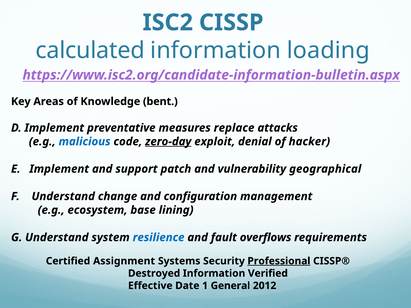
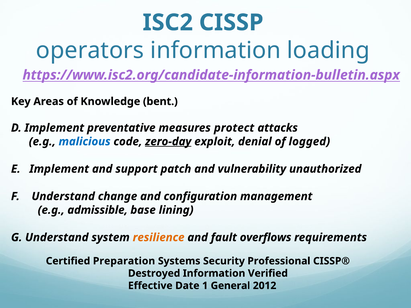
calculated: calculated -> operators
replace: replace -> protect
hacker: hacker -> logged
geographical: geographical -> unauthorized
ecosystem: ecosystem -> admissible
resilience colour: blue -> orange
Assignment: Assignment -> Preparation
Professional underline: present -> none
